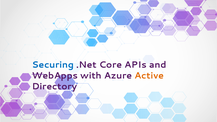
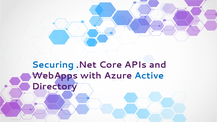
Active colour: orange -> blue
